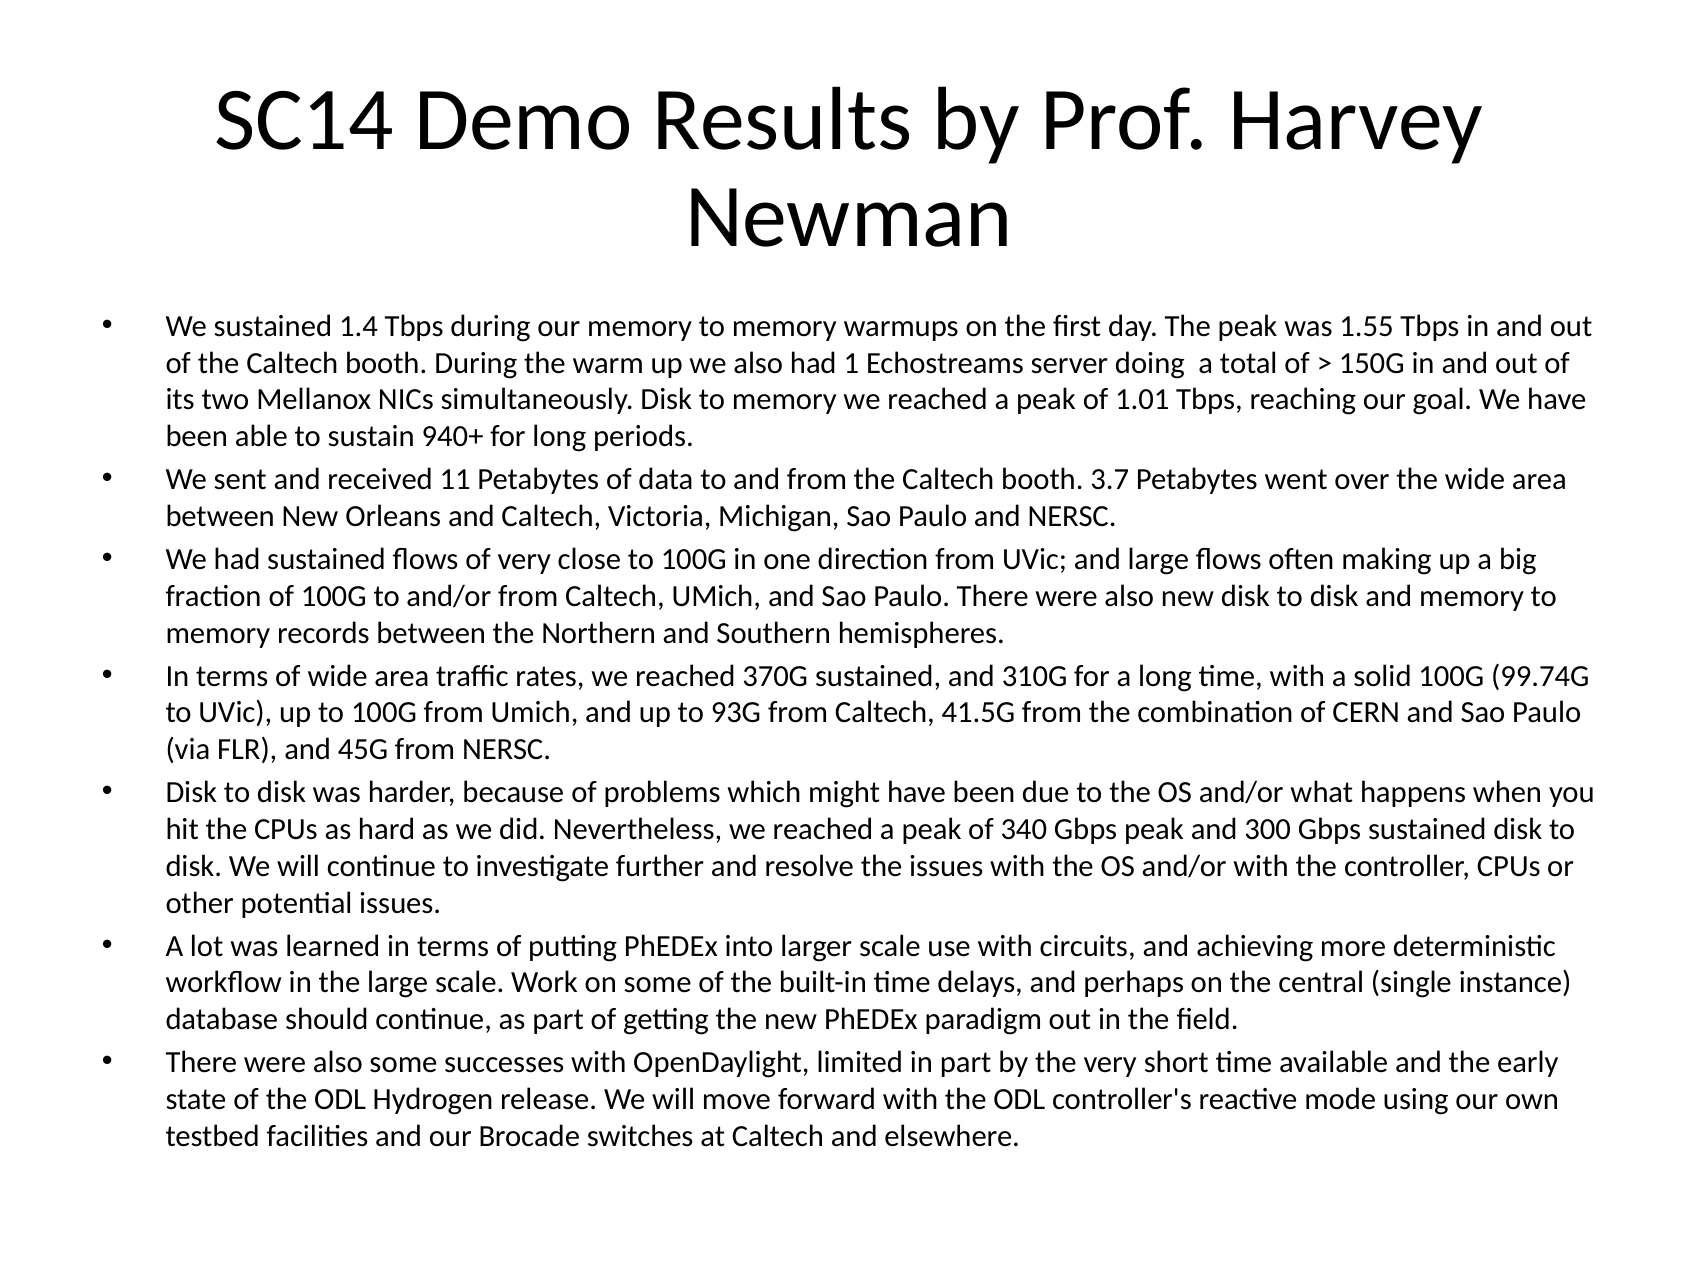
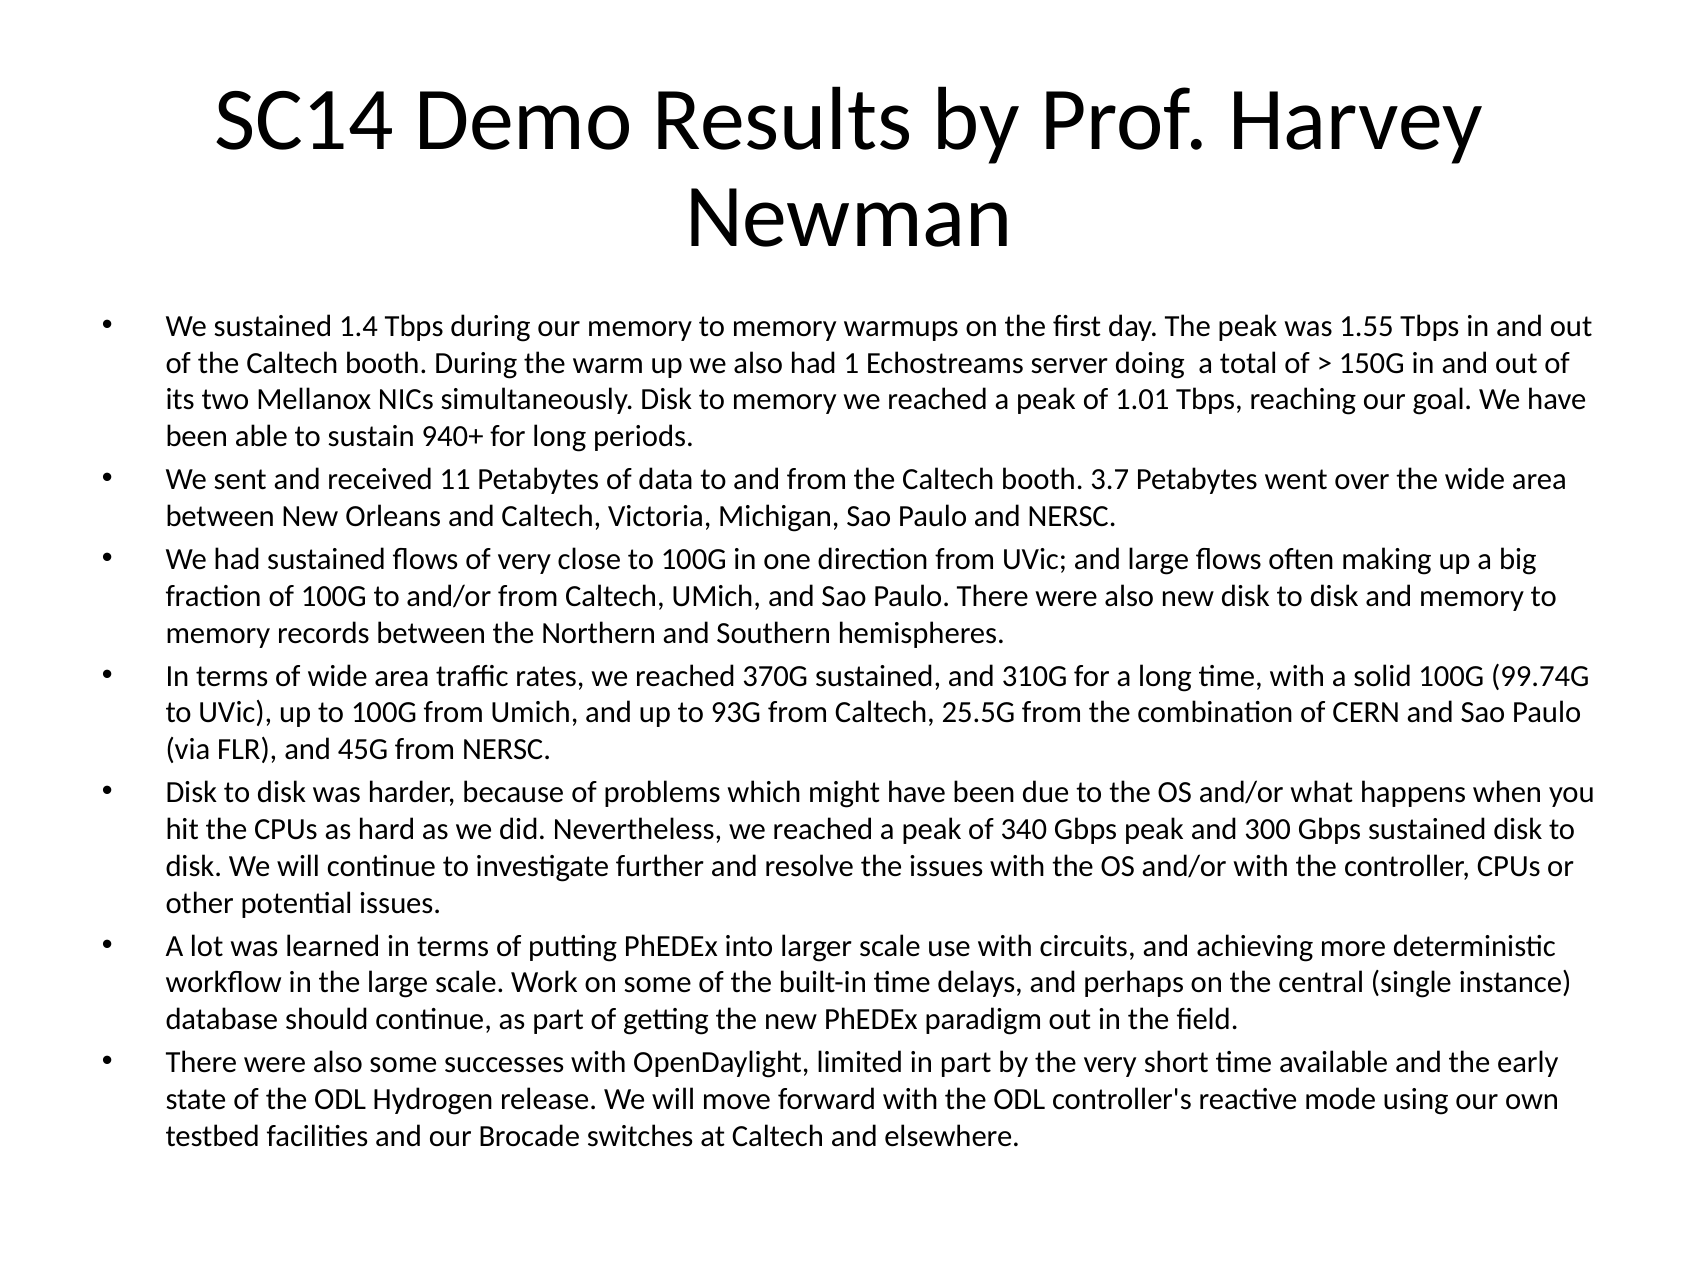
41.5G: 41.5G -> 25.5G
